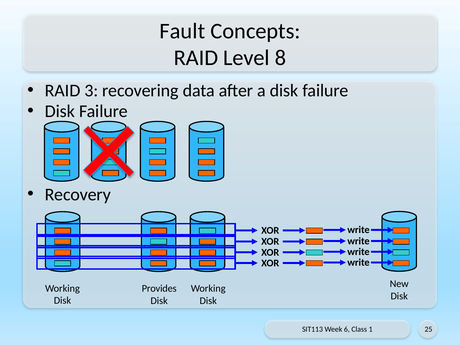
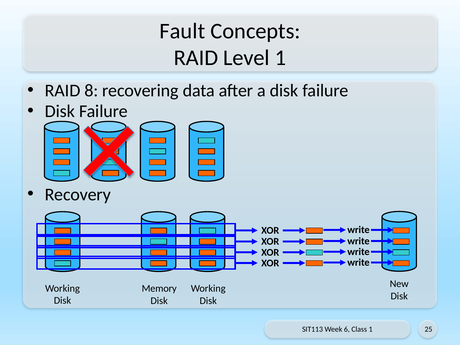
Level 8: 8 -> 1
3: 3 -> 8
Provides: Provides -> Memory
